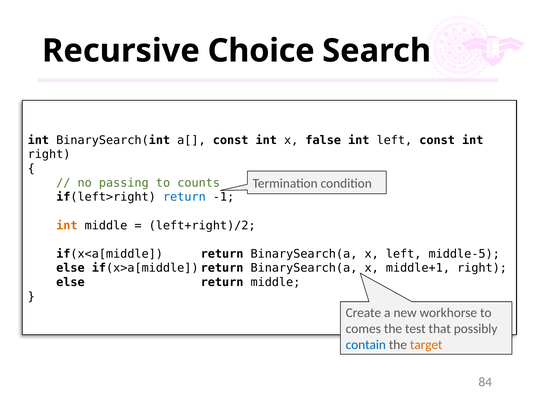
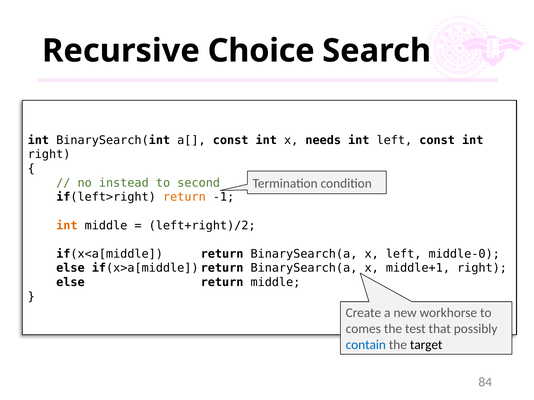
false: false -> needs
passing: passing -> instead
counts: counts -> second
return at (184, 197) colour: blue -> orange
middle-5: middle-5 -> middle-0
target colour: orange -> black
